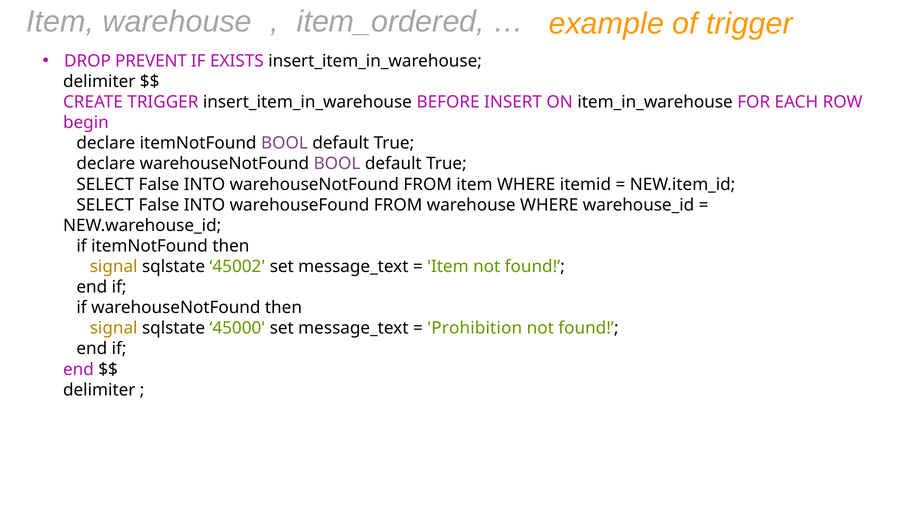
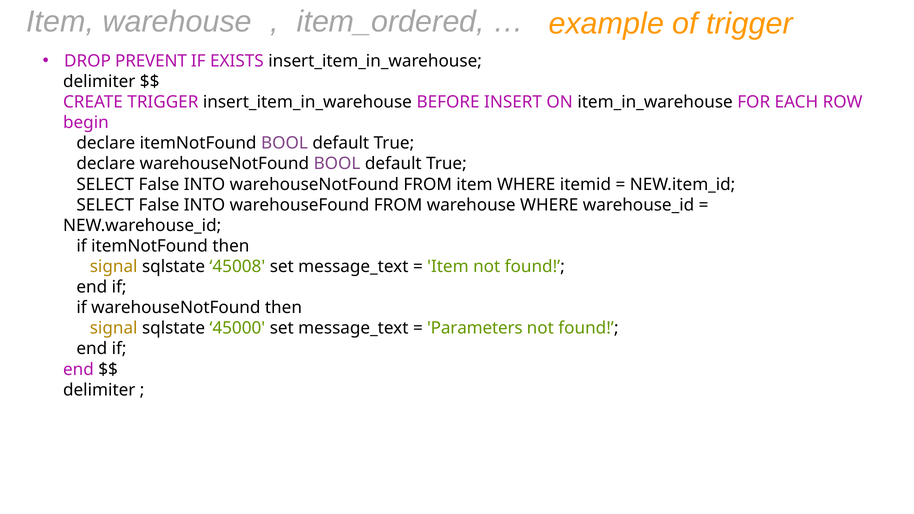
45002: 45002 -> 45008
Prohibition: Prohibition -> Parameters
